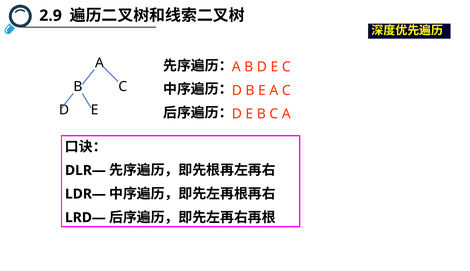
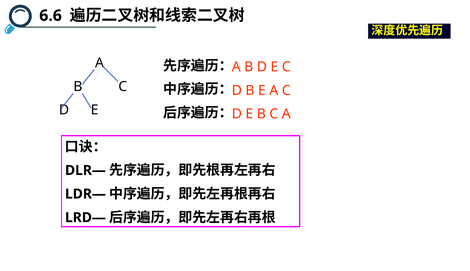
2.9: 2.9 -> 6.6
